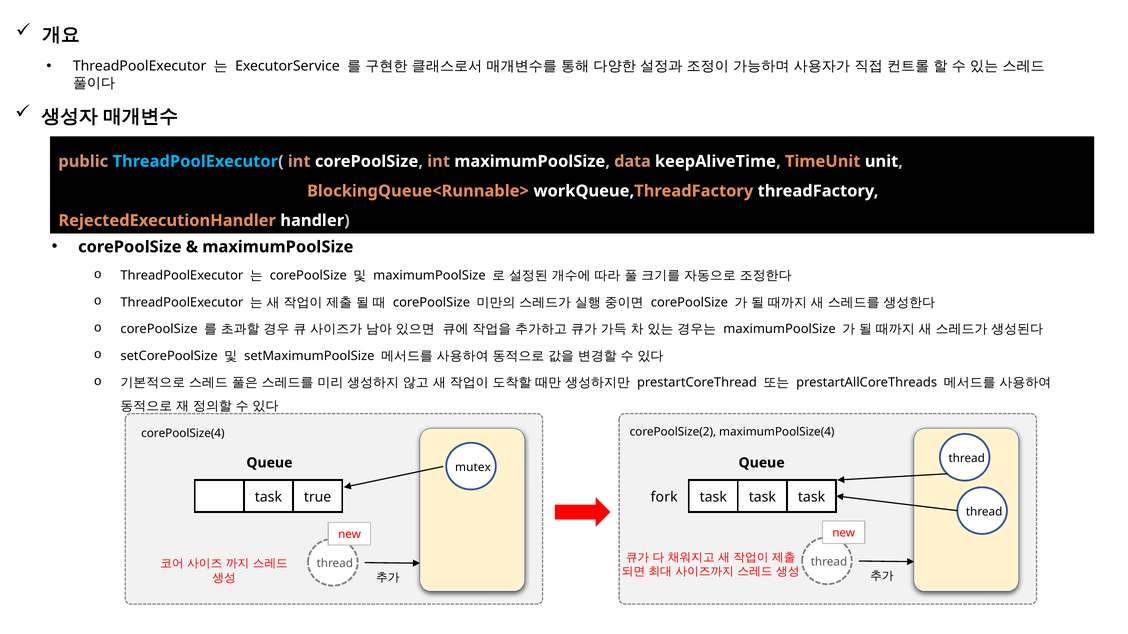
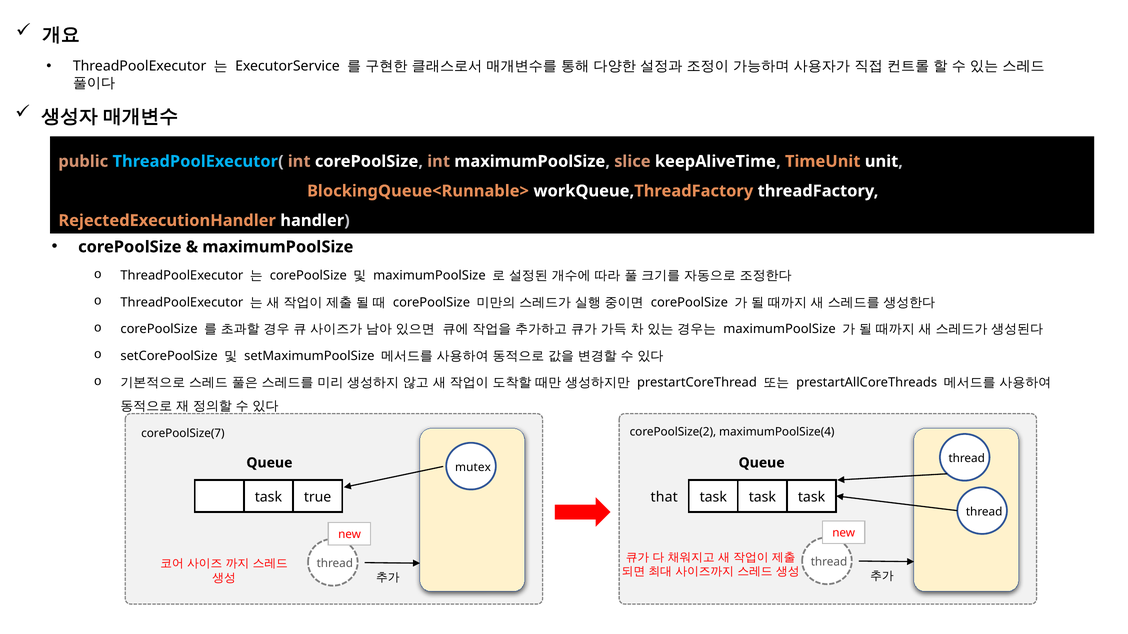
data: data -> slice
corePoolSize(4: corePoolSize(4 -> corePoolSize(7
fork: fork -> that
